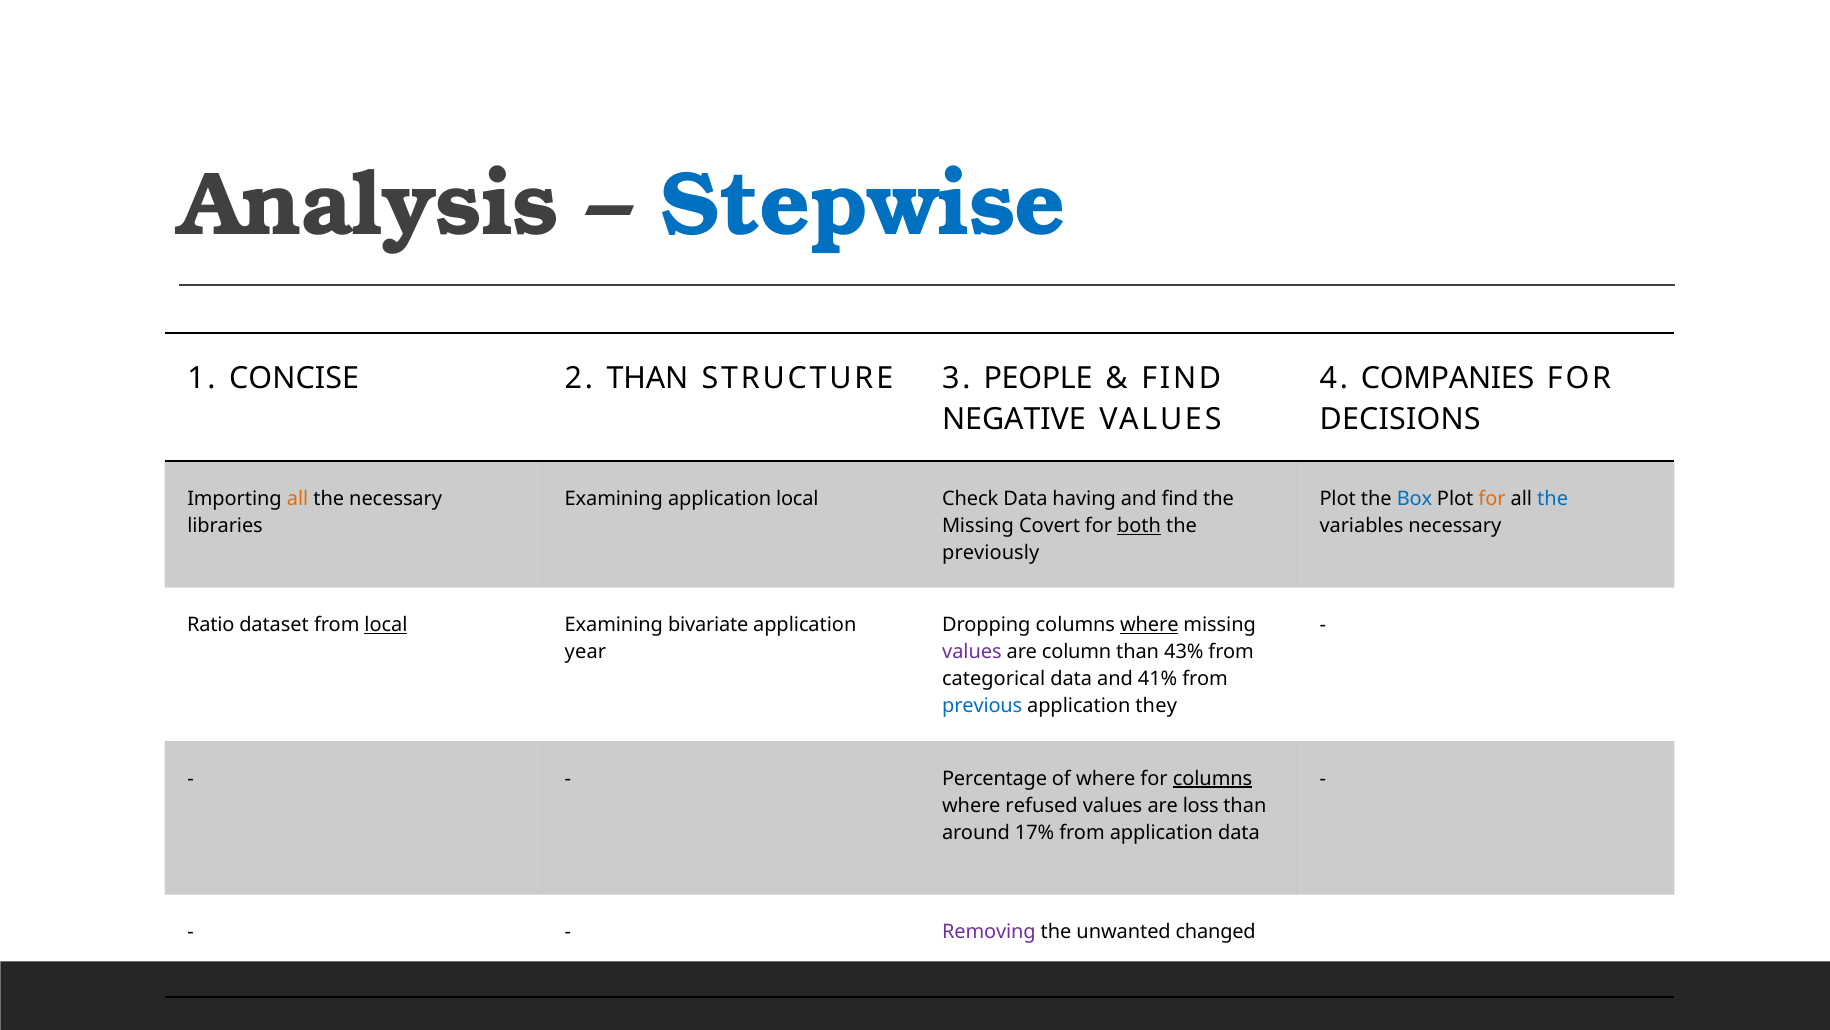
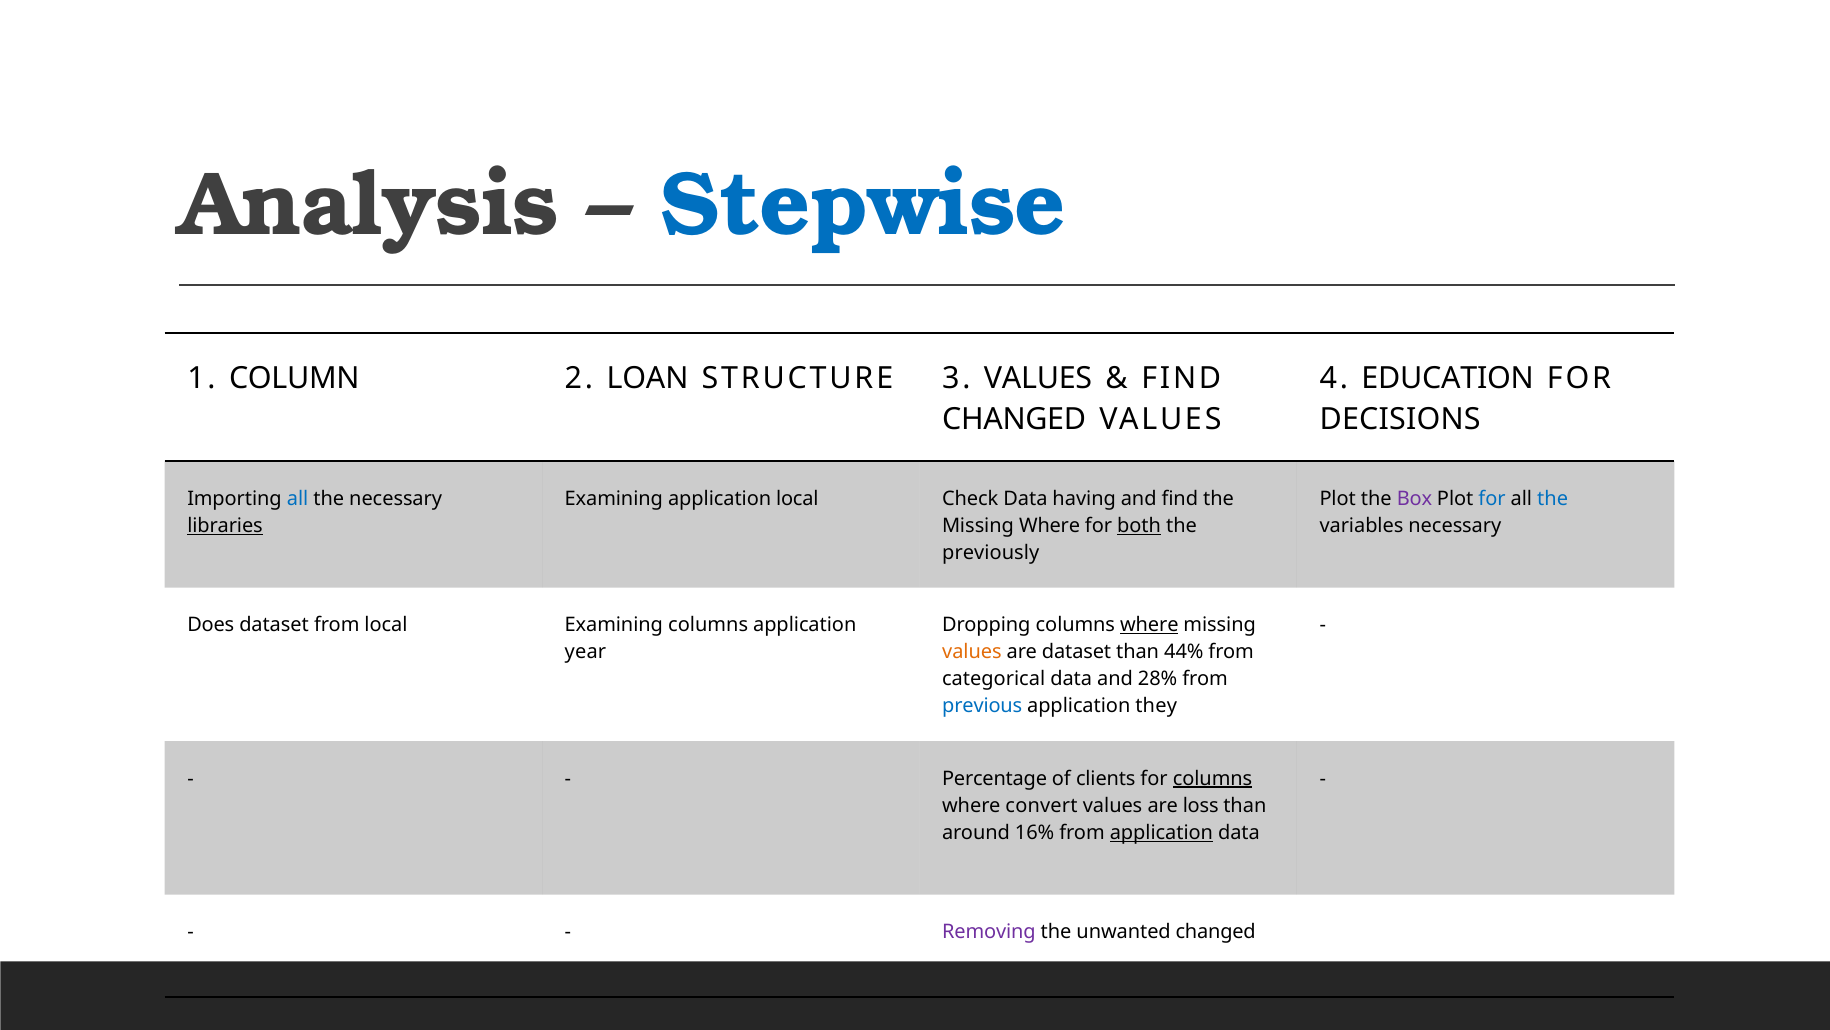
CONCISE: CONCISE -> COLUMN
2 THAN: THAN -> LOAN
3 PEOPLE: PEOPLE -> VALUES
COMPANIES: COMPANIES -> EDUCATION
NEGATIVE at (1014, 419): NEGATIVE -> CHANGED
all at (298, 498) colour: orange -> blue
Box colour: blue -> purple
for at (1492, 498) colour: orange -> blue
libraries underline: none -> present
Missing Covert: Covert -> Where
Ratio: Ratio -> Does
local at (386, 625) underline: present -> none
Examining bivariate: bivariate -> columns
values at (972, 652) colour: purple -> orange
are column: column -> dataset
43%: 43% -> 44%
41%: 41% -> 28%
of where: where -> clients
refused: refused -> convert
17%: 17% -> 16%
application at (1161, 832) underline: none -> present
